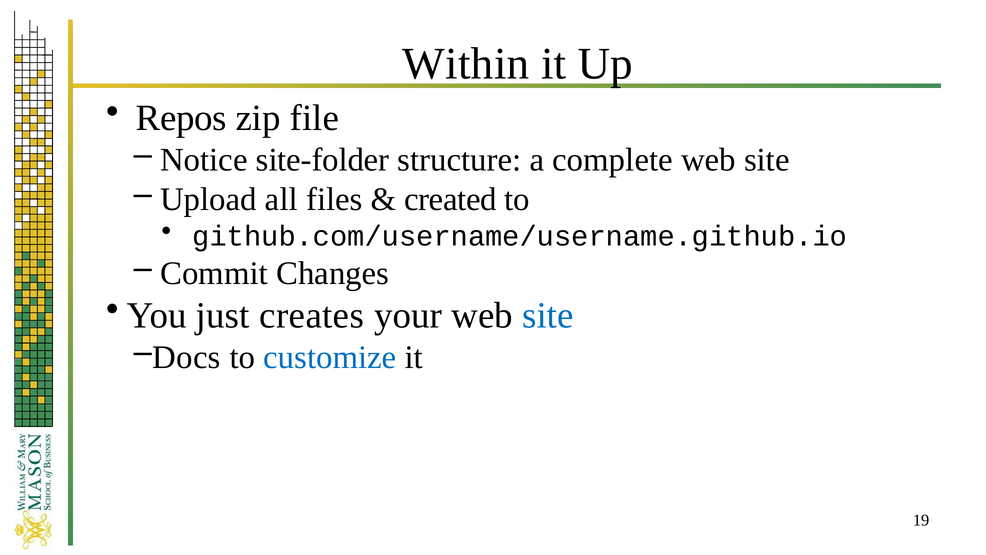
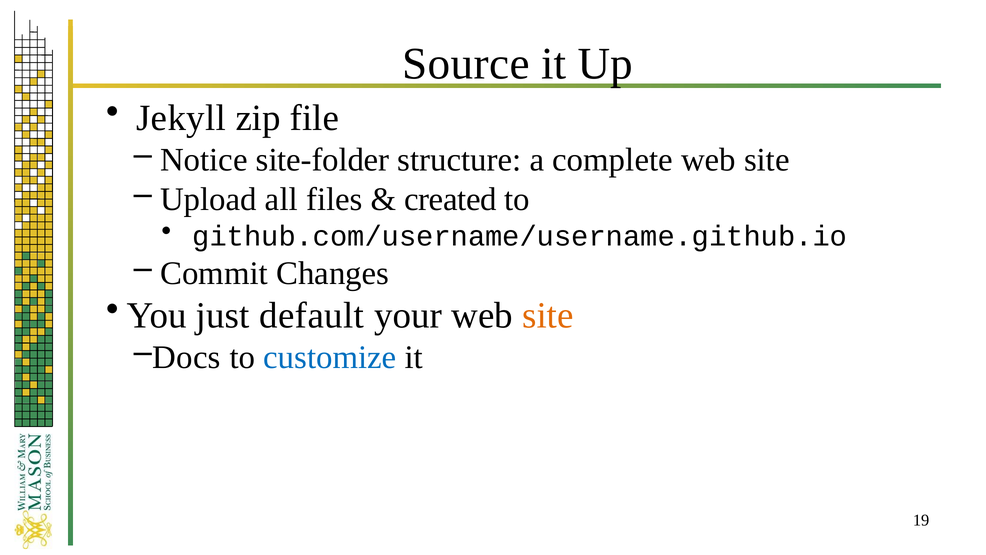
Within: Within -> Source
Repos: Repos -> Jekyll
creates: creates -> default
site at (548, 315) colour: blue -> orange
